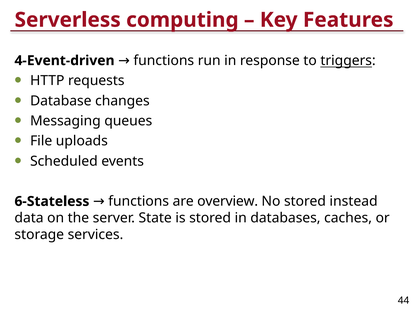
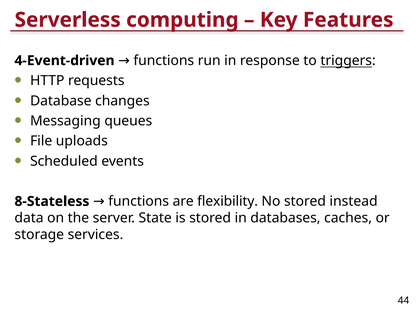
6-Stateless: 6-Stateless -> 8-Stateless
overview: overview -> flexibility
